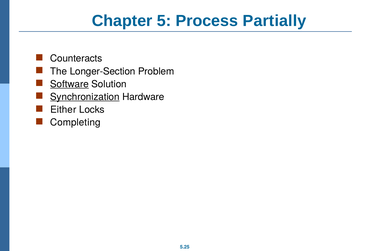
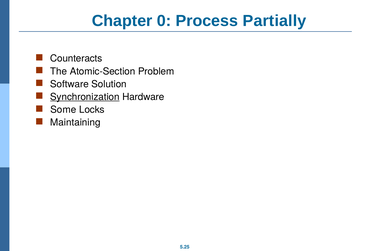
5: 5 -> 0
Longer-Section: Longer-Section -> Atomic-Section
Software underline: present -> none
Either: Either -> Some
Completing: Completing -> Maintaining
